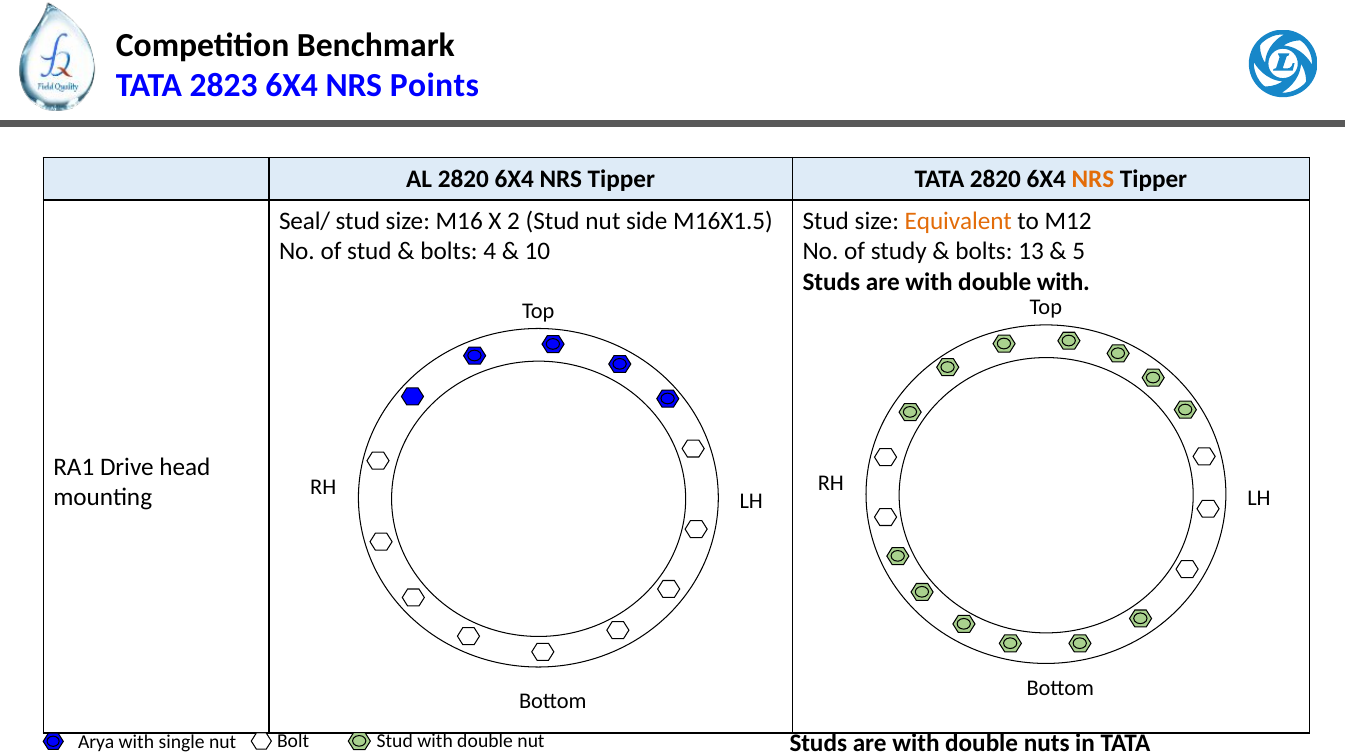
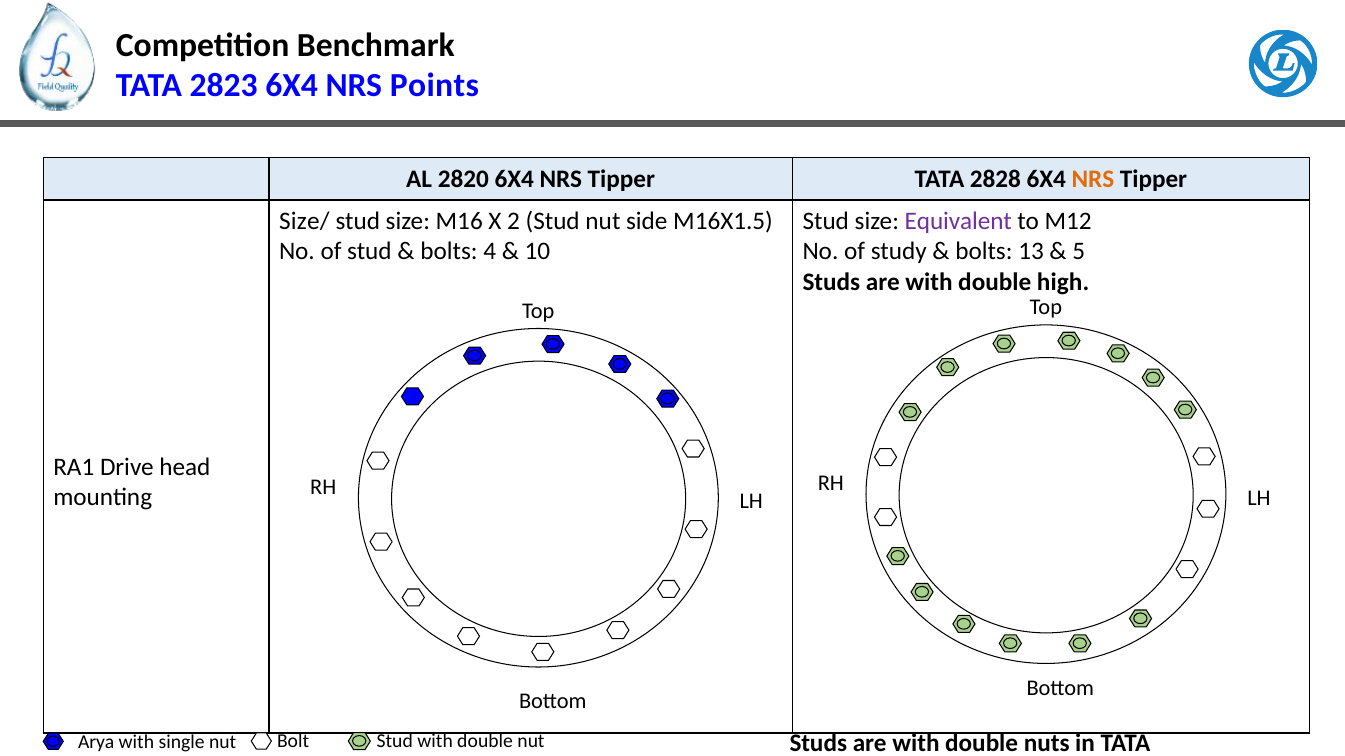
TATA 2820: 2820 -> 2828
Seal/: Seal/ -> Size/
Equivalent colour: orange -> purple
double with: with -> high
